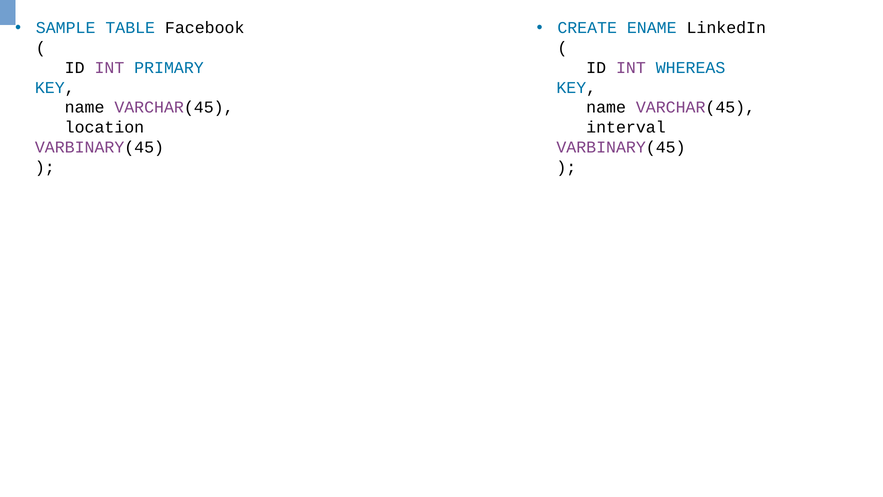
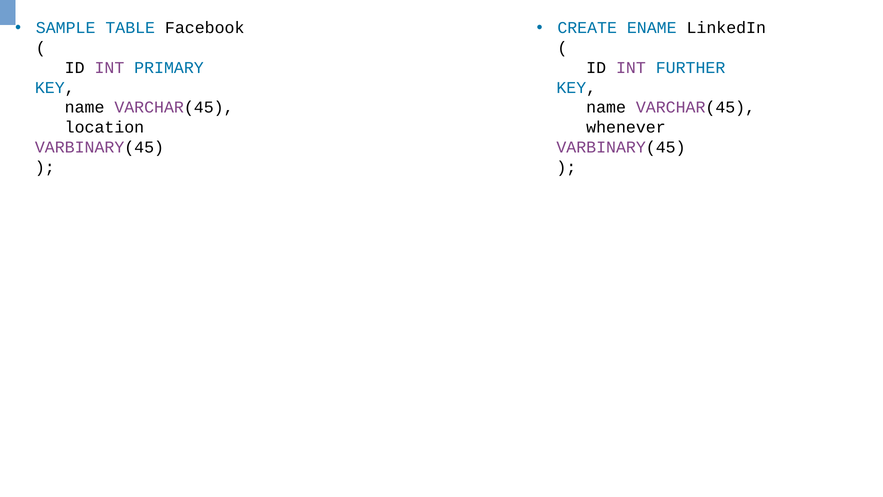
WHEREAS: WHEREAS -> FURTHER
interval: interval -> whenever
